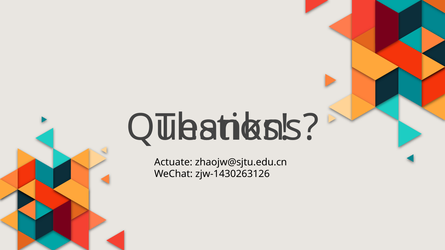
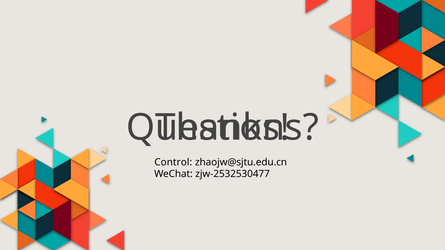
Actuate: Actuate -> Control
zjw-1430263126: zjw-1430263126 -> zjw-2532530477
